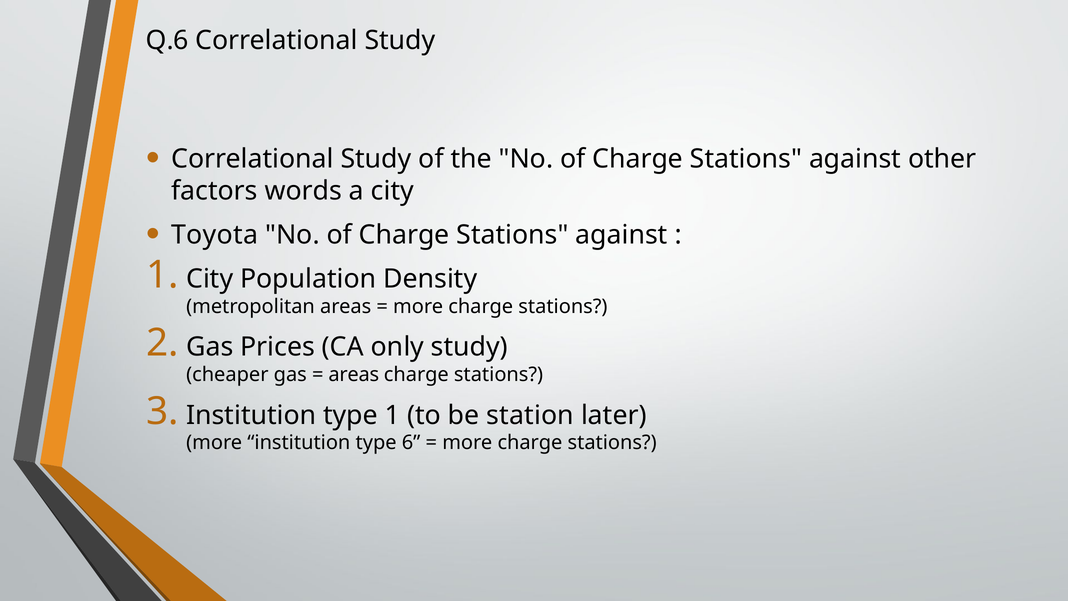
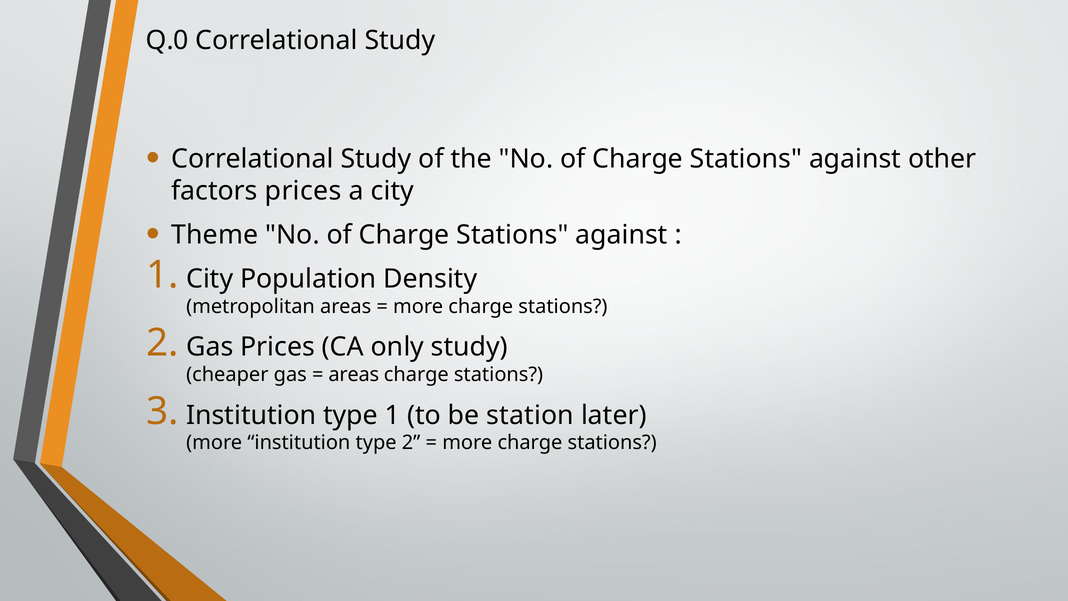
Q.6: Q.6 -> Q.0
factors words: words -> prices
Toyota: Toyota -> Theme
type 6: 6 -> 2
